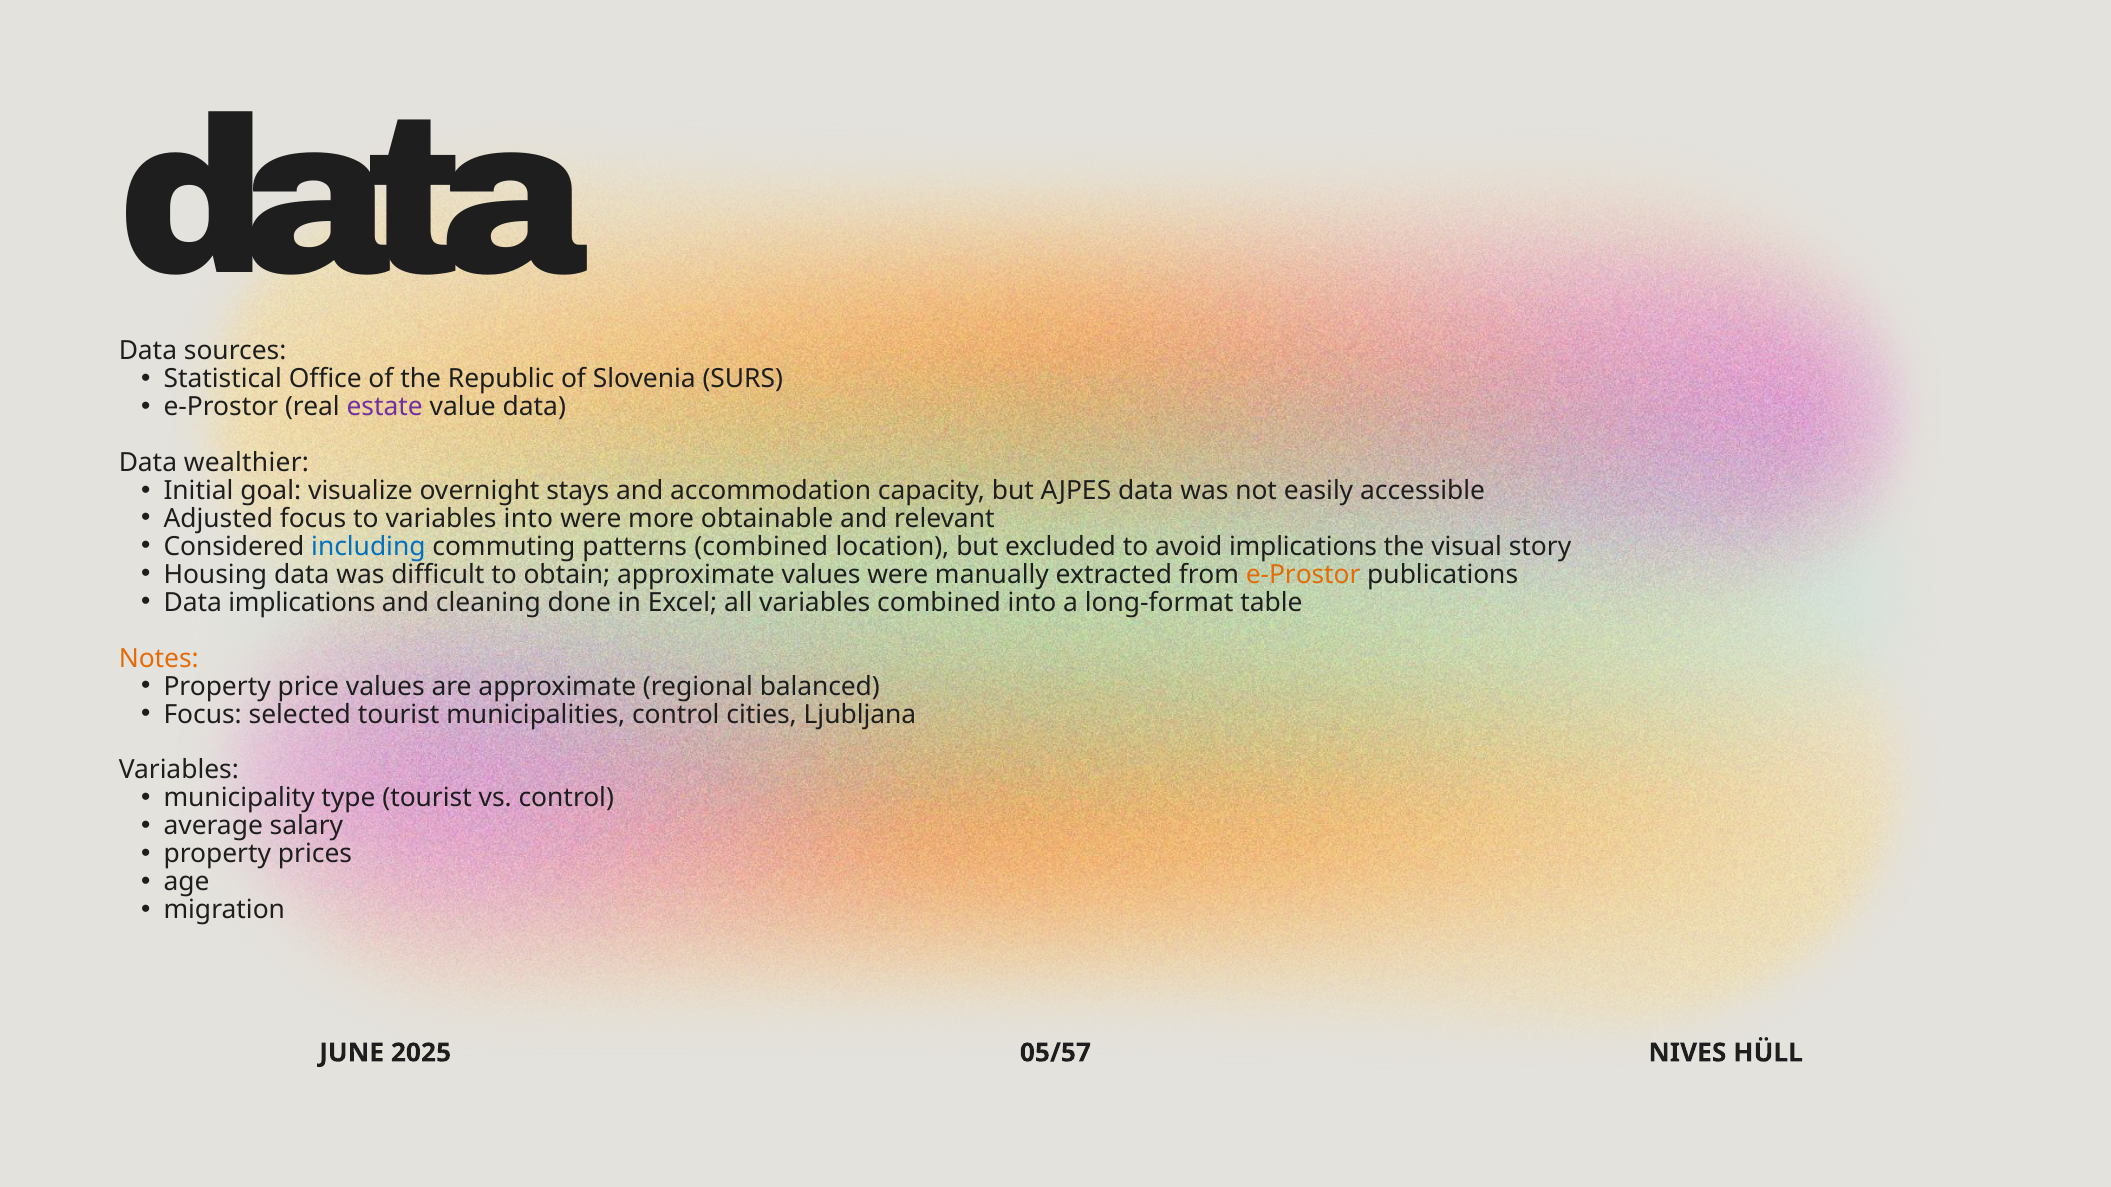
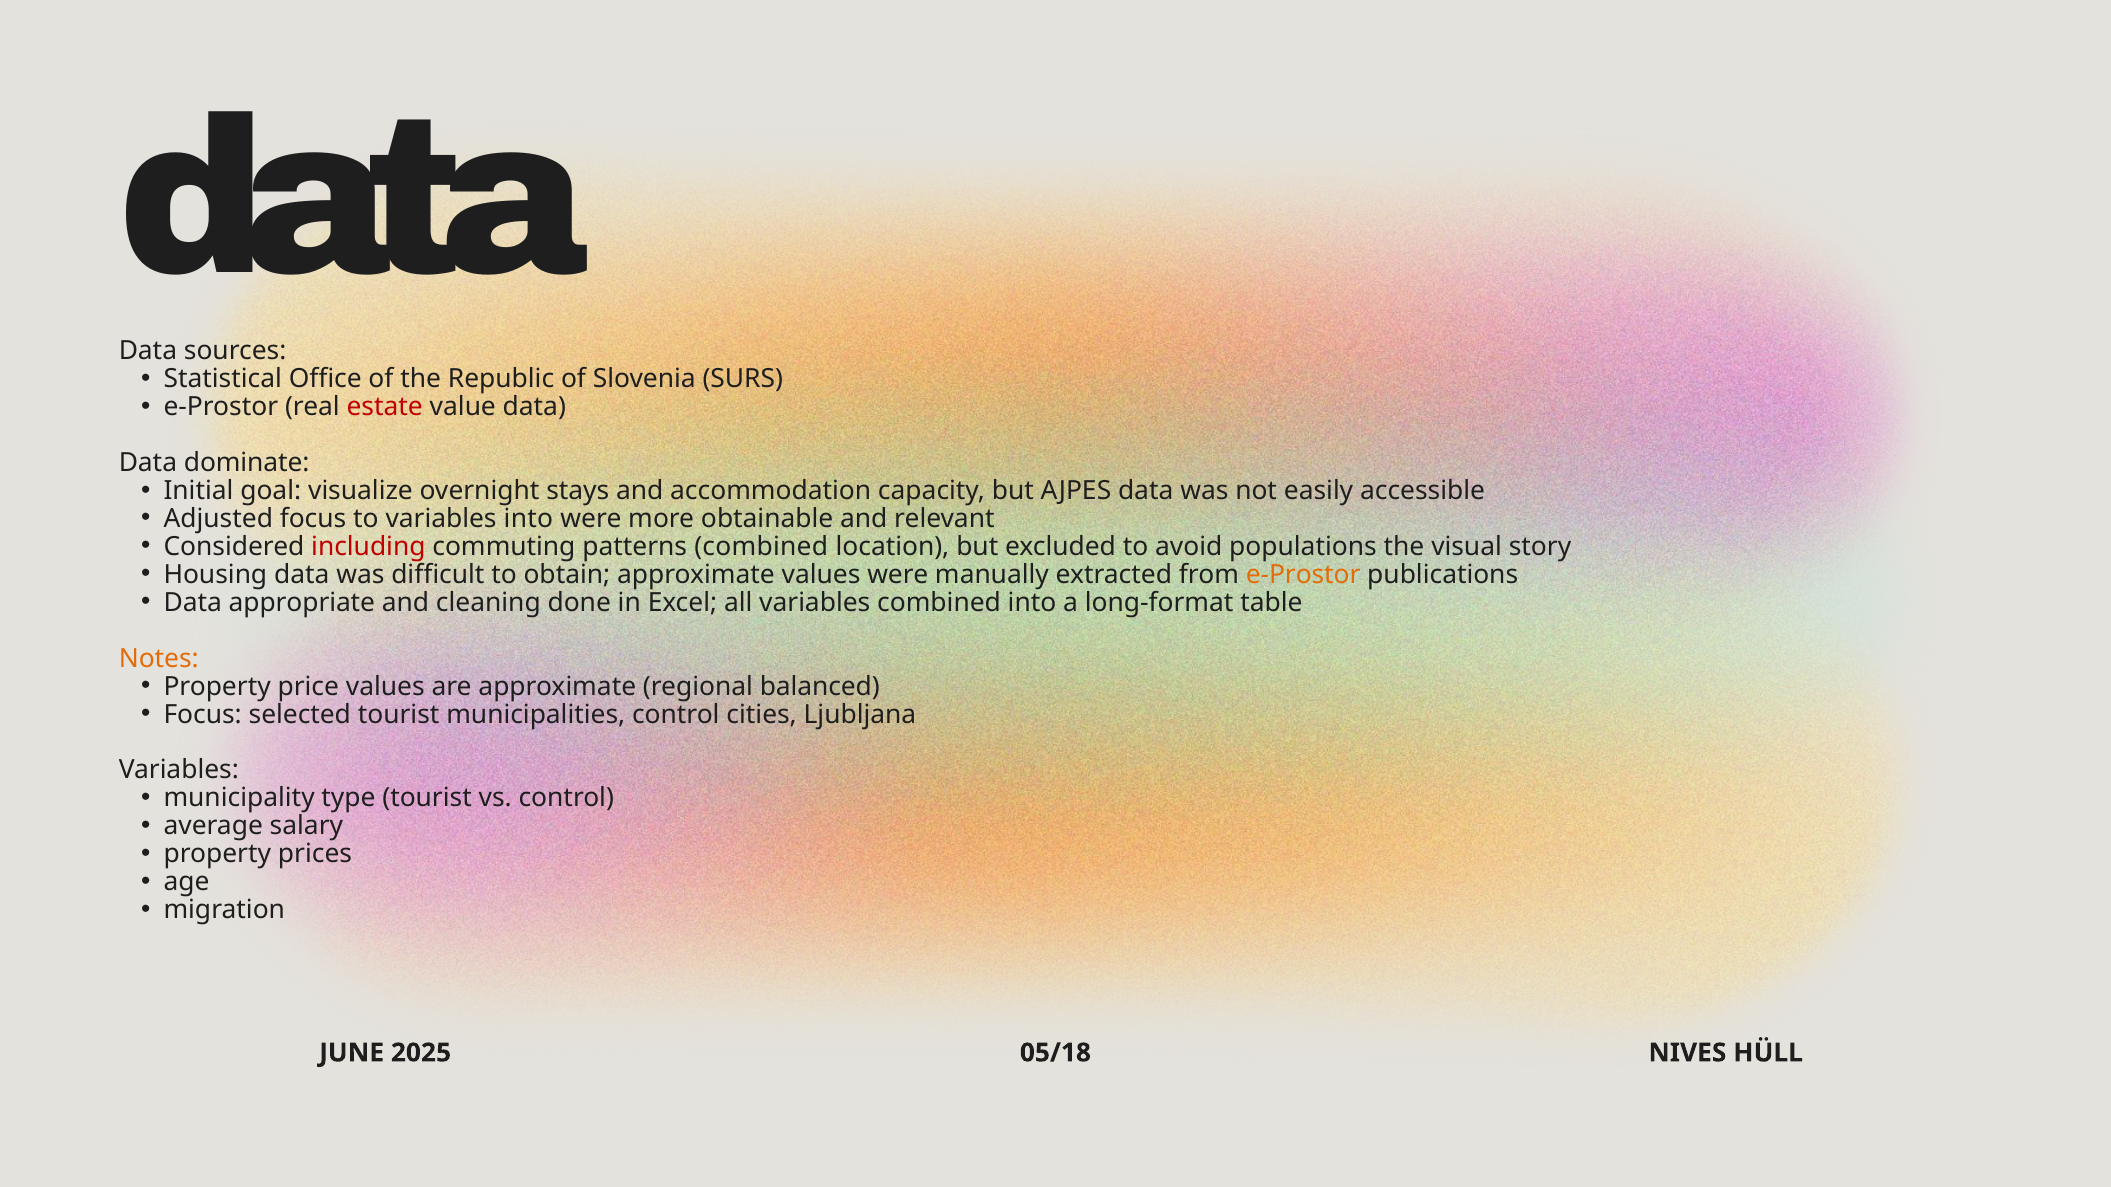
estate colour: purple -> red
wealthier: wealthier -> dominate
including colour: blue -> red
avoid implications: implications -> populations
Data implications: implications -> appropriate
05/57: 05/57 -> 05/18
